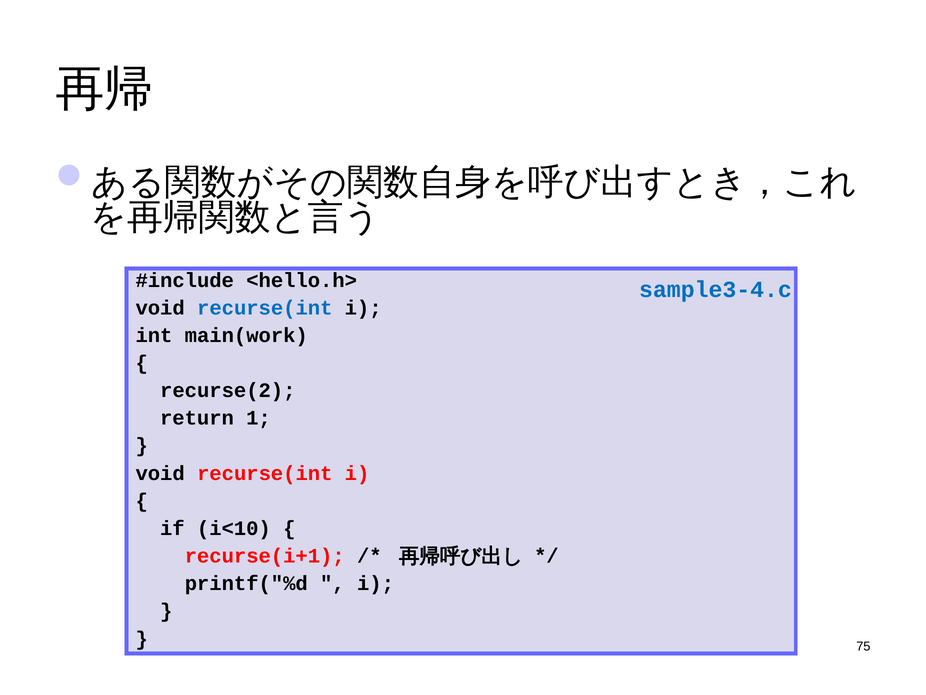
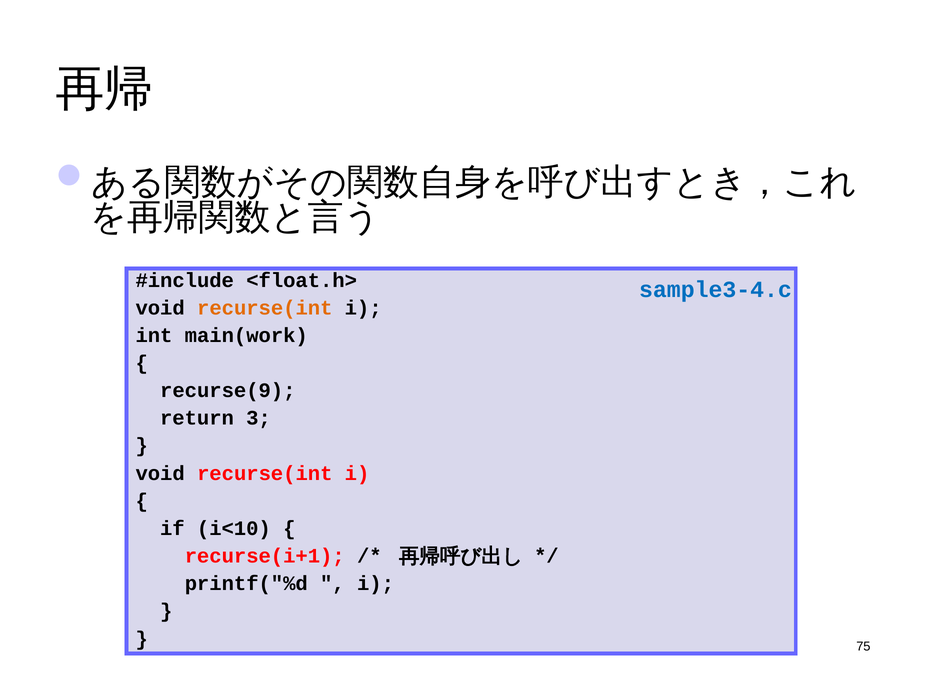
<hello.h>: <hello.h> -> <float.h>
recurse(int at (265, 308) colour: blue -> orange
recurse(2: recurse(2 -> recurse(9
1: 1 -> 3
